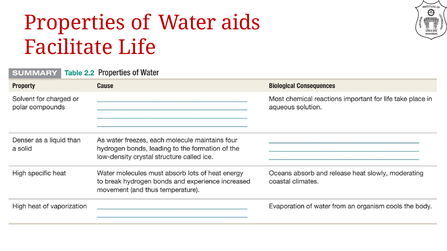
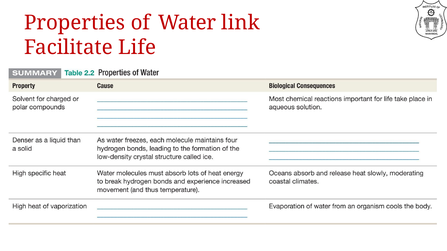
aids: aids -> link
